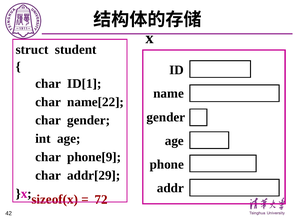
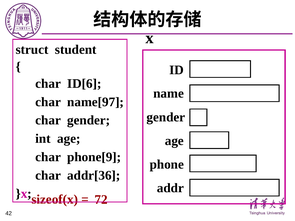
ID[1: ID[1 -> ID[6
name[22: name[22 -> name[97
addr[29: addr[29 -> addr[36
